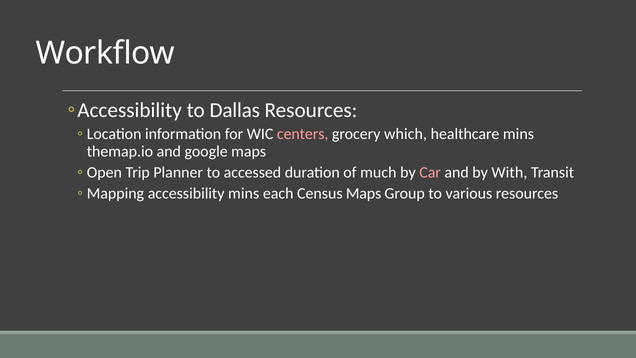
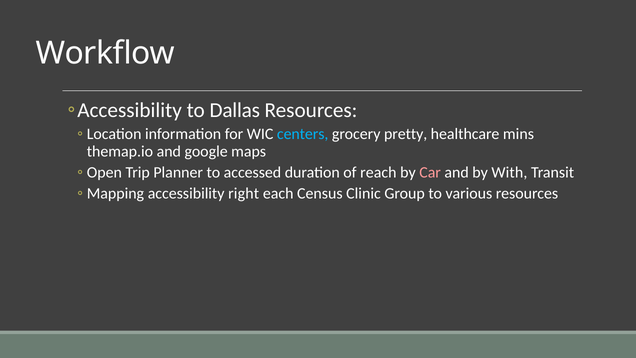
centers colour: pink -> light blue
which: which -> pretty
much: much -> reach
accessibility mins: mins -> right
Census Maps: Maps -> Clinic
